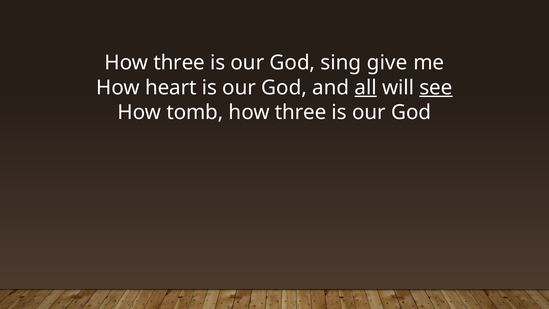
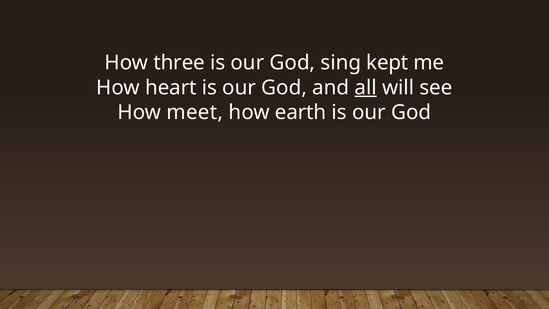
give: give -> kept
see underline: present -> none
tomb: tomb -> meet
three at (301, 112): three -> earth
